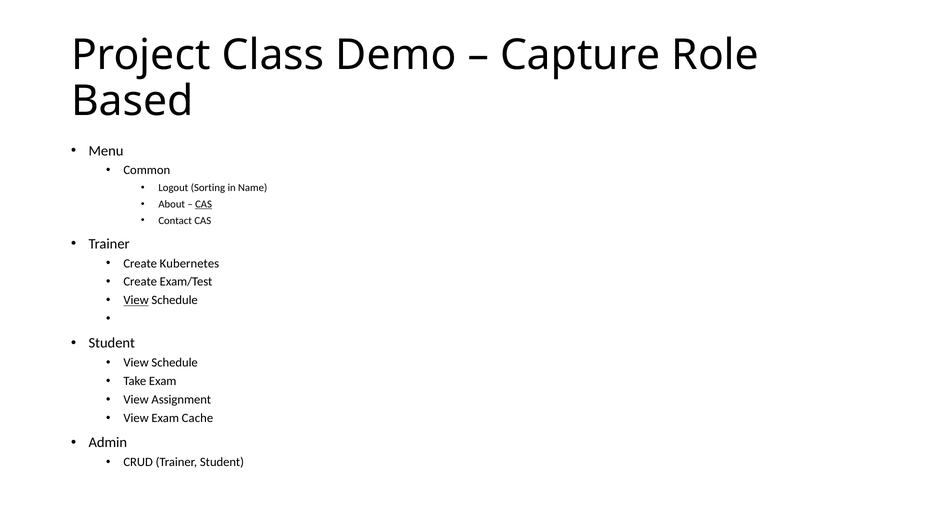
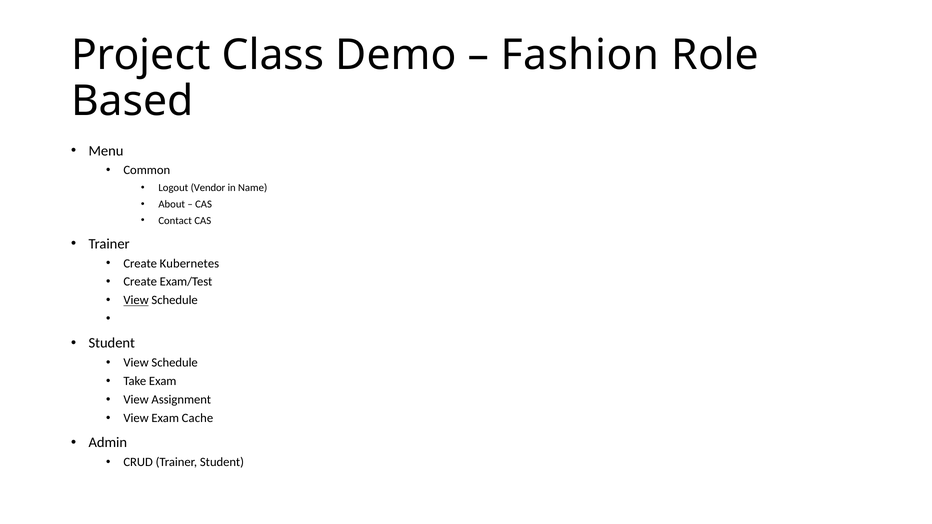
Capture: Capture -> Fashion
Sorting: Sorting -> Vendor
CAS at (204, 204) underline: present -> none
